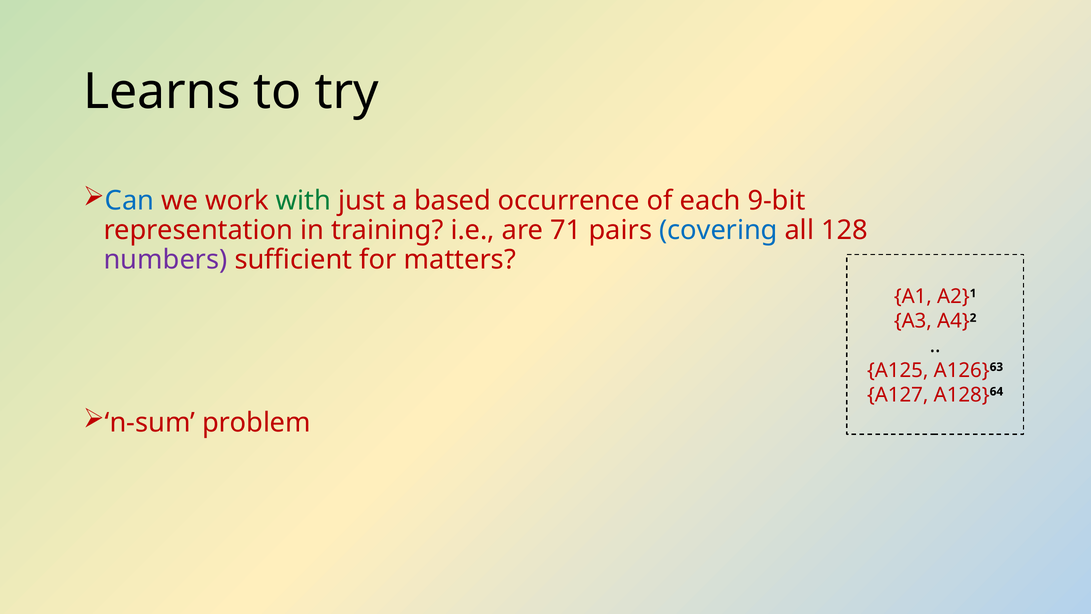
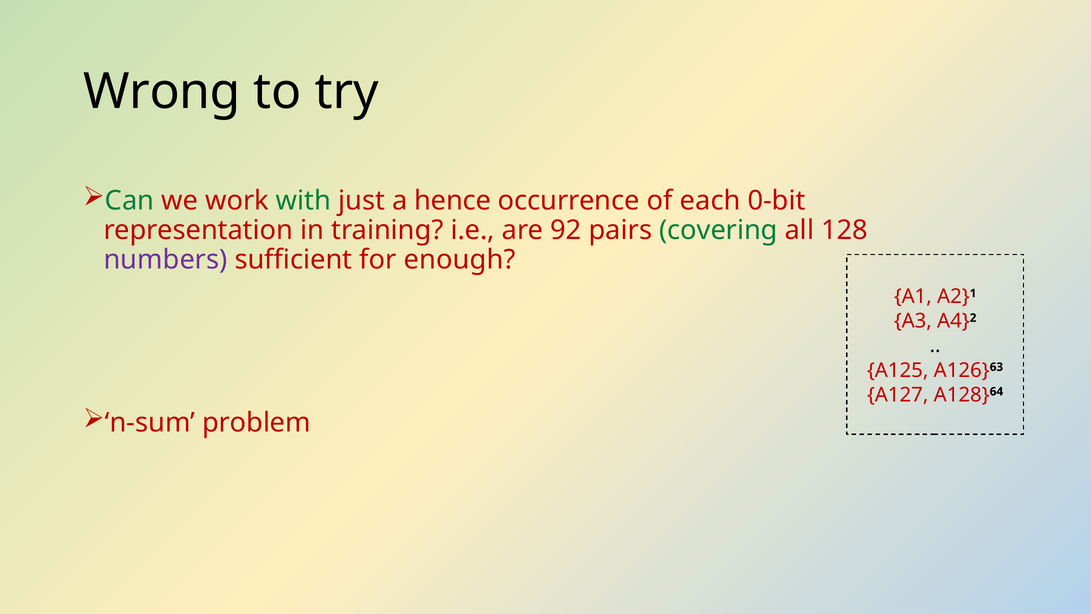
Learns: Learns -> Wrong
Can colour: blue -> green
based: based -> hence
9-bit: 9-bit -> 0-bit
71: 71 -> 92
covering colour: blue -> green
matters: matters -> enough
